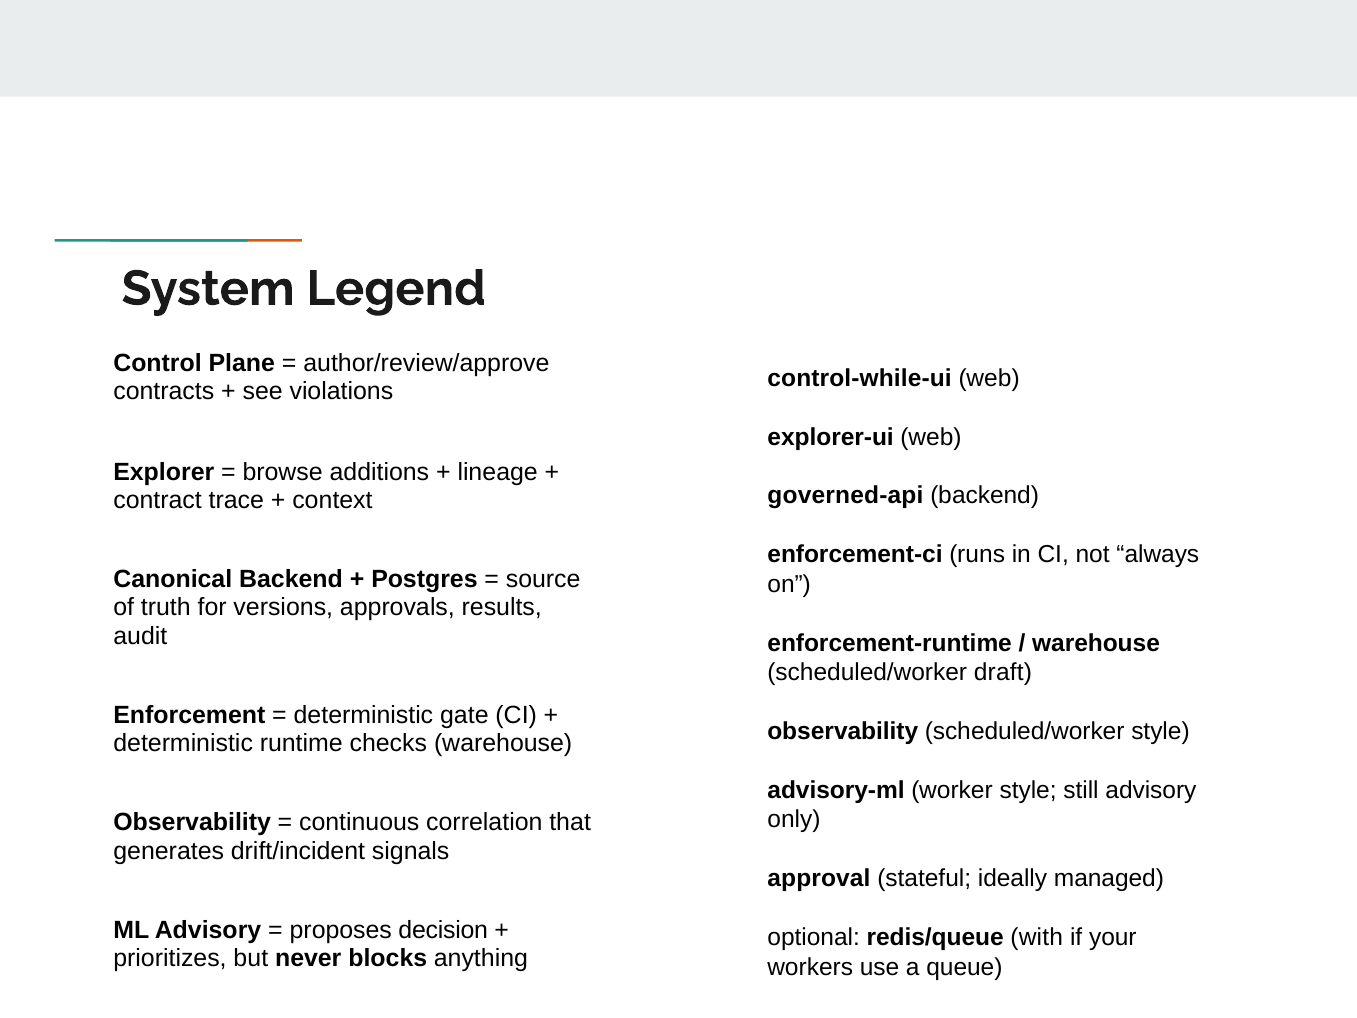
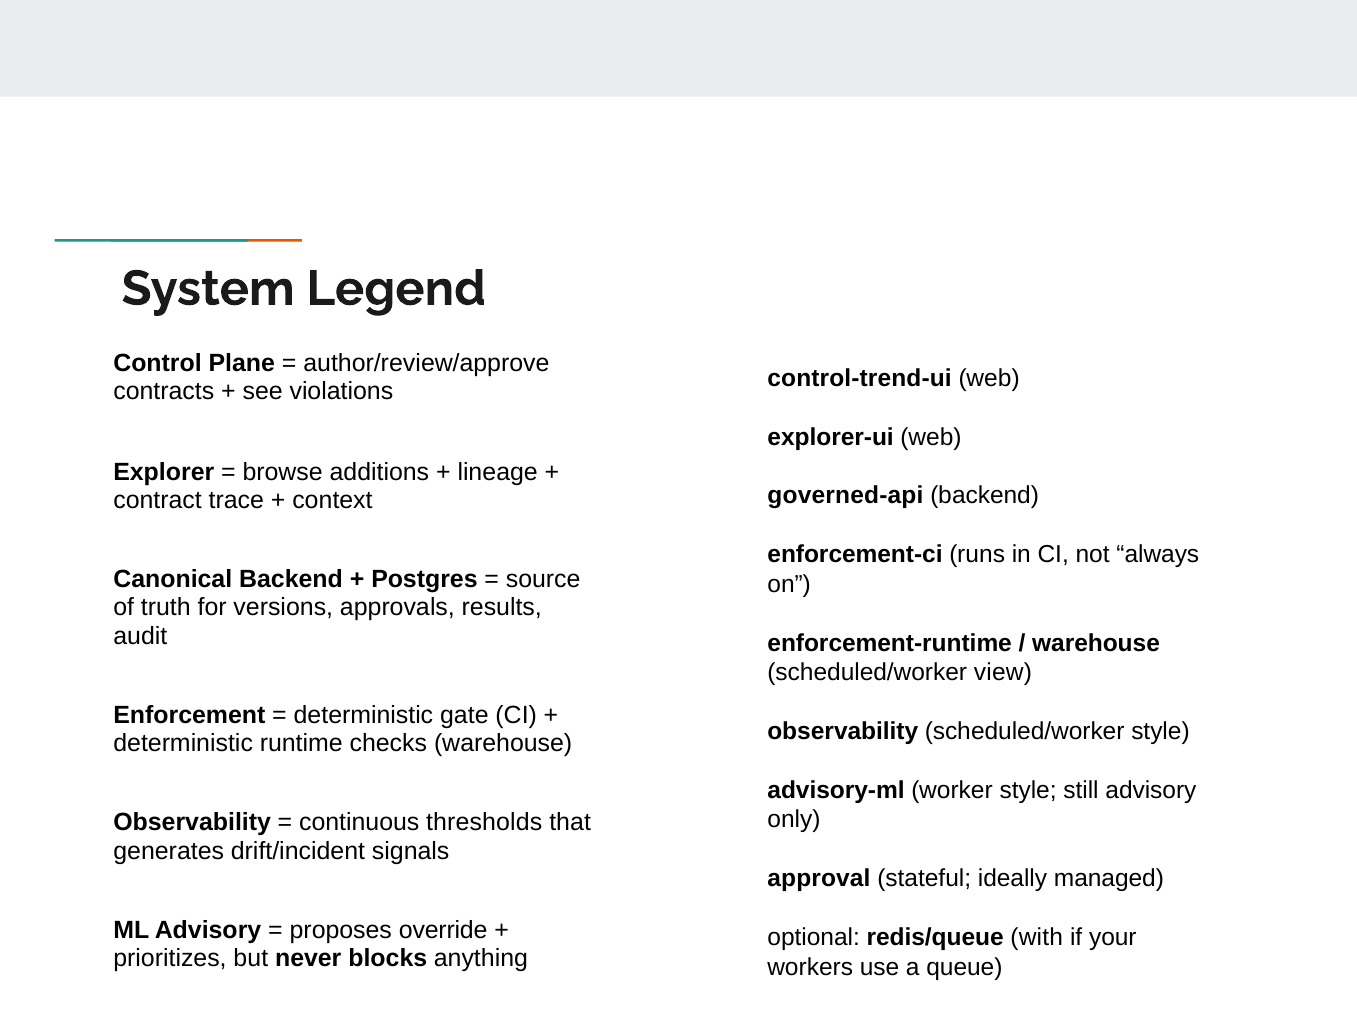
control-while-ui: control-while-ui -> control-trend-ui
draft: draft -> view
correlation: correlation -> thresholds
decision: decision -> override
